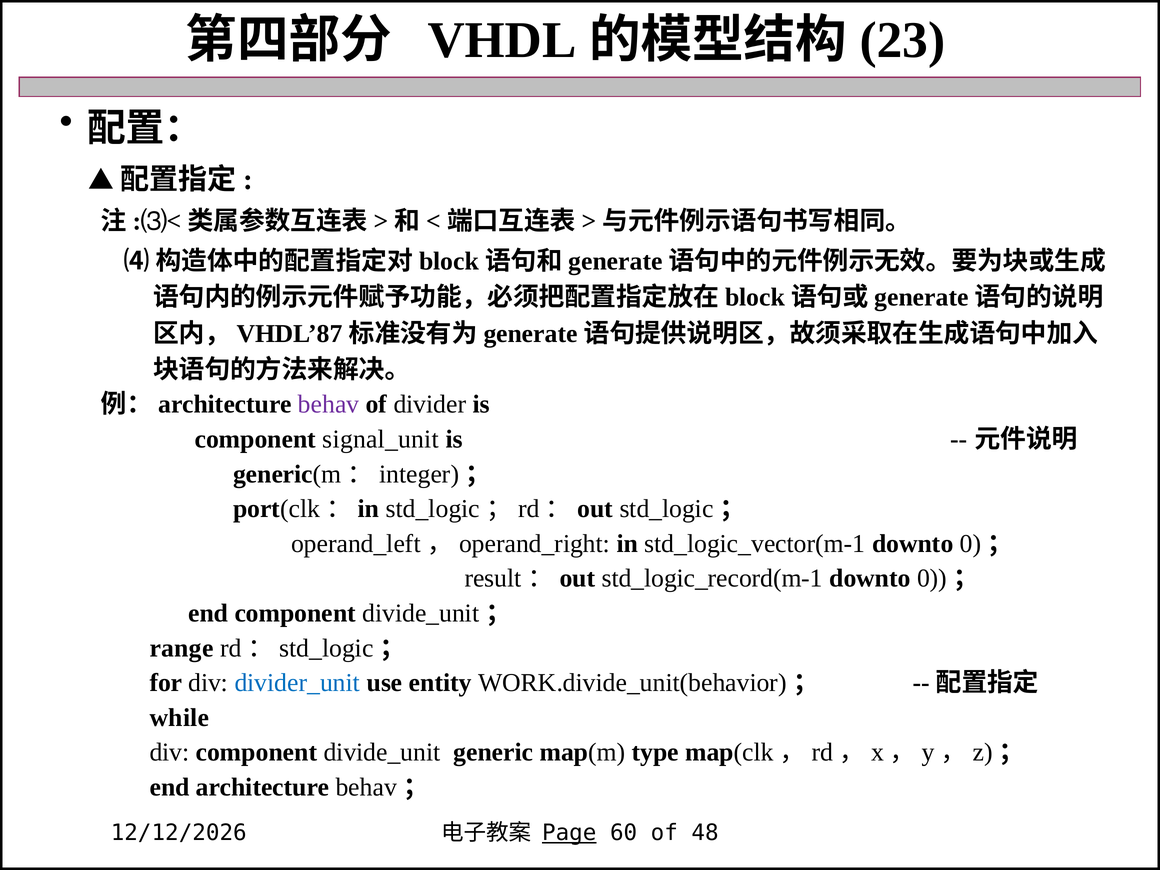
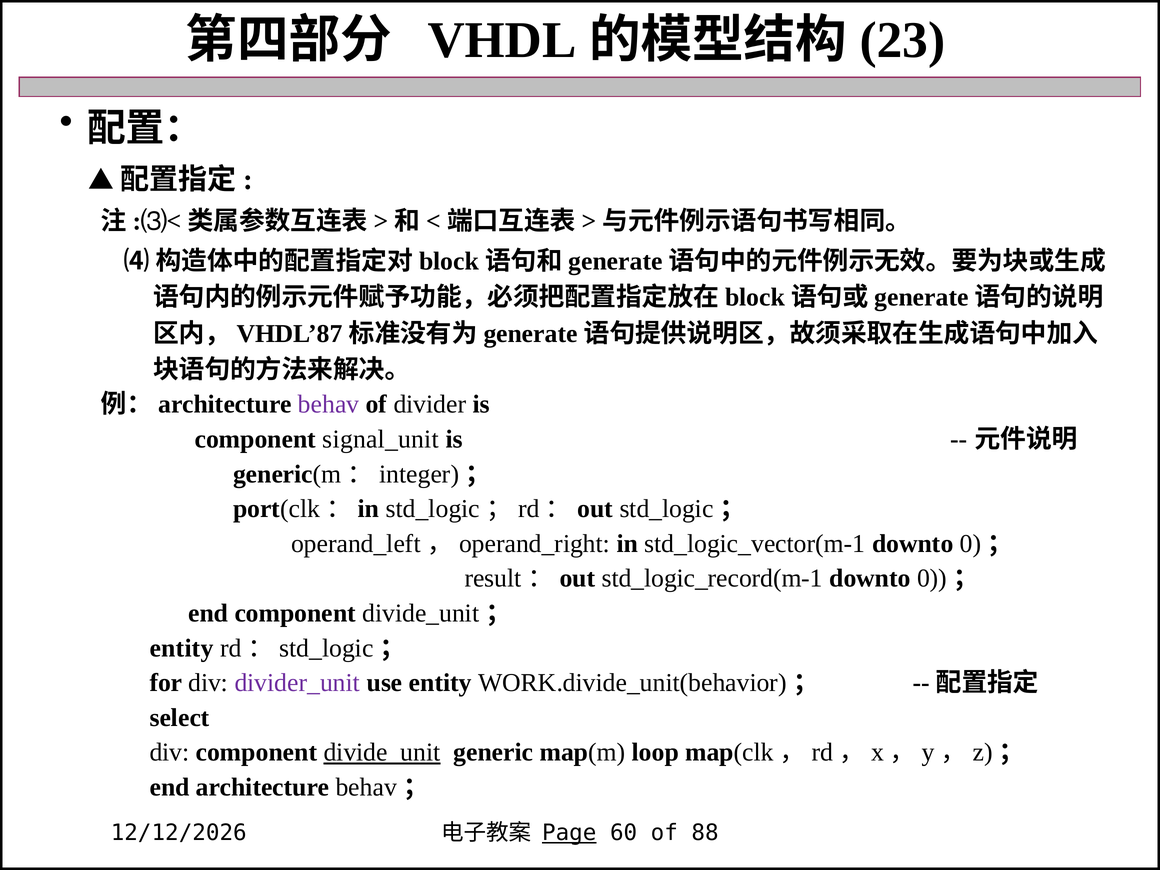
range at (182, 648): range -> entity
divider_unit colour: blue -> purple
while: while -> select
divide_unit underline: none -> present
type: type -> loop
48: 48 -> 88
